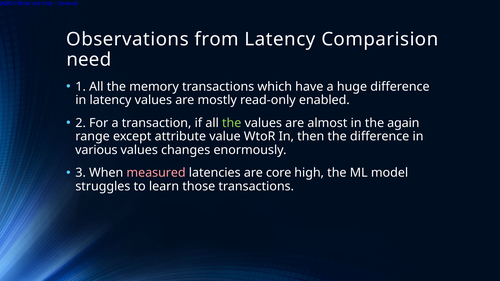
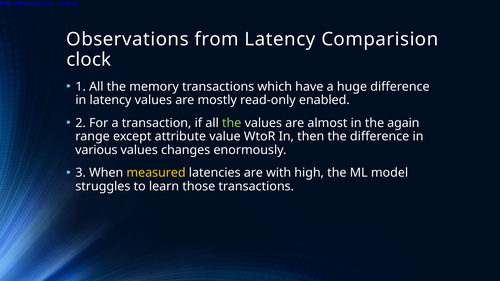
need: need -> clock
measured colour: pink -> yellow
core: core -> with
